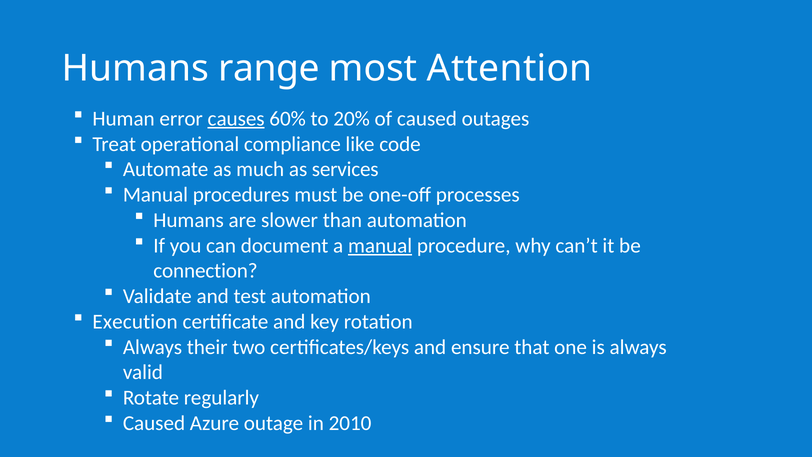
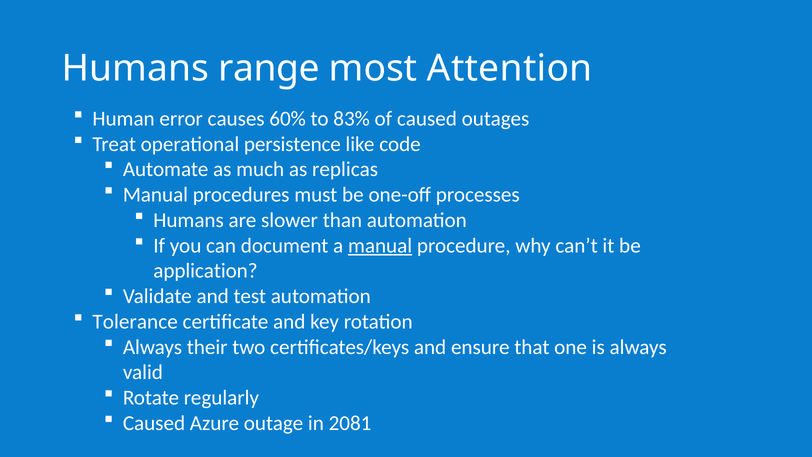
causes underline: present -> none
20%: 20% -> 83%
compliance: compliance -> persistence
services: services -> replicas
connection: connection -> application
Execution: Execution -> Tolerance
2010: 2010 -> 2081
